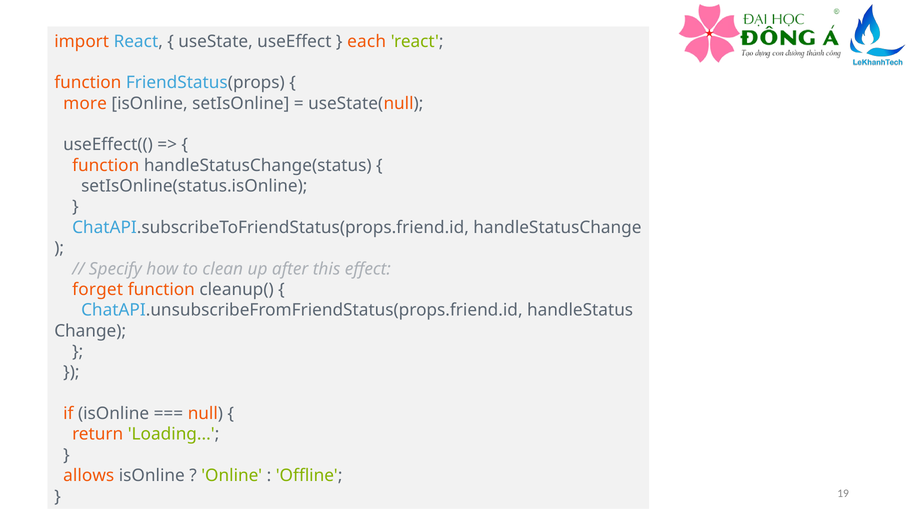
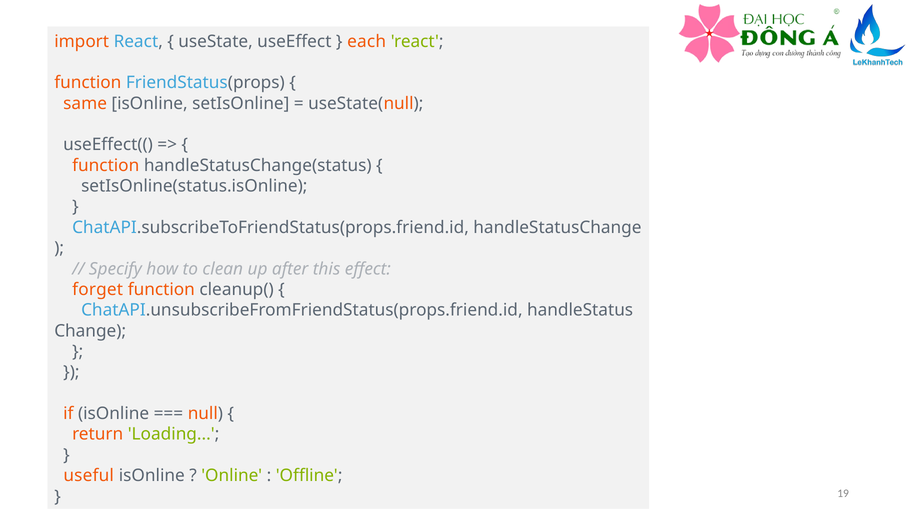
more: more -> same
allows: allows -> useful
